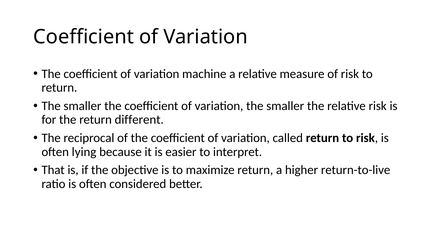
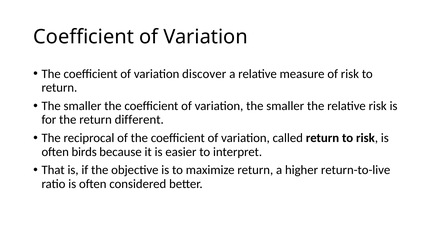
machine: machine -> discover
lying: lying -> birds
